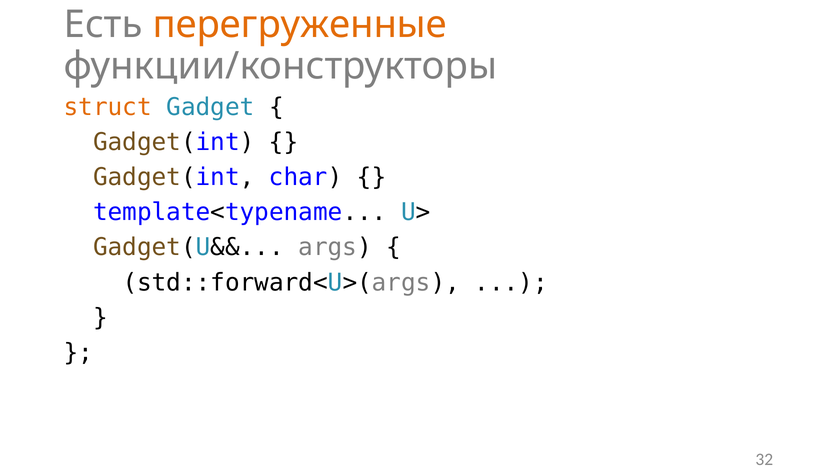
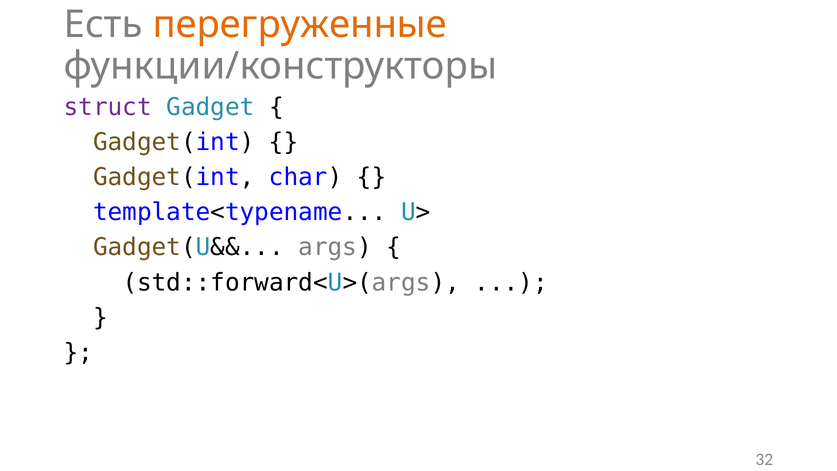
struct colour: orange -> purple
